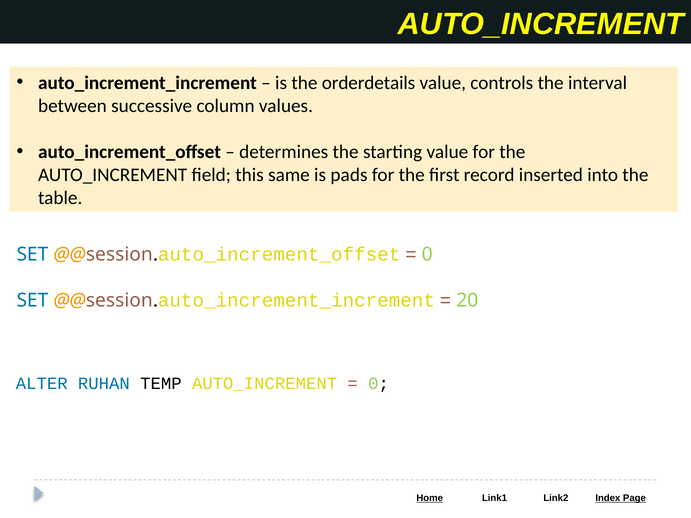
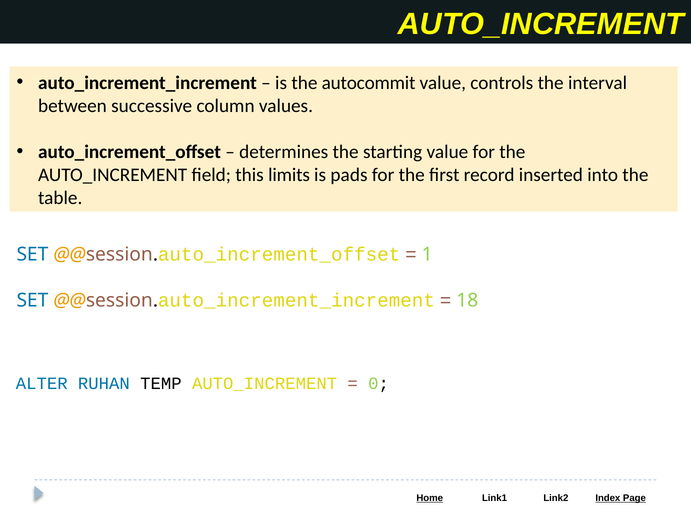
orderdetails: orderdetails -> autocommit
same: same -> limits
0 at (427, 255): 0 -> 1
20: 20 -> 18
